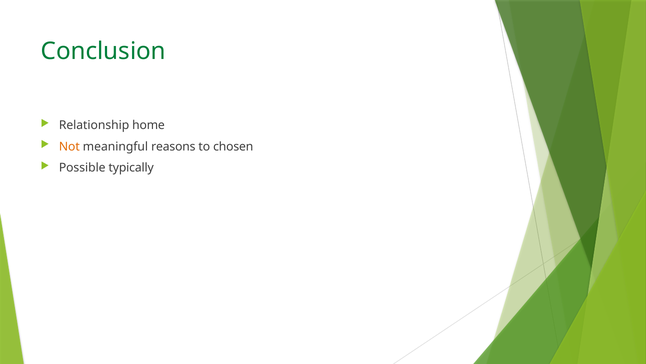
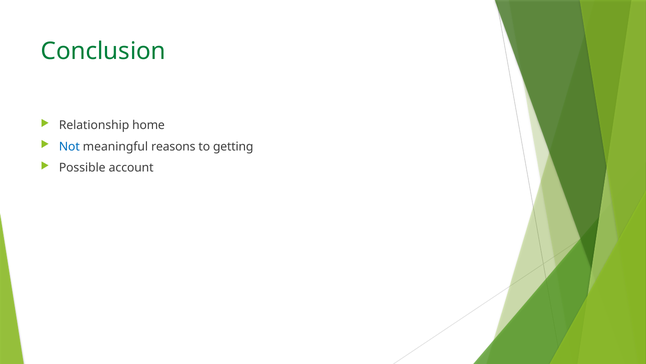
Not colour: orange -> blue
chosen: chosen -> getting
typically: typically -> account
